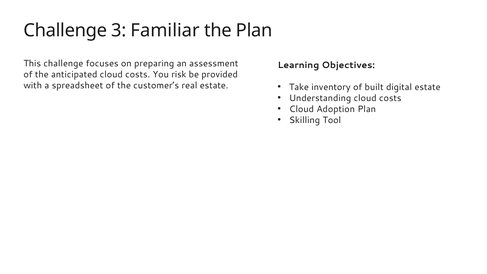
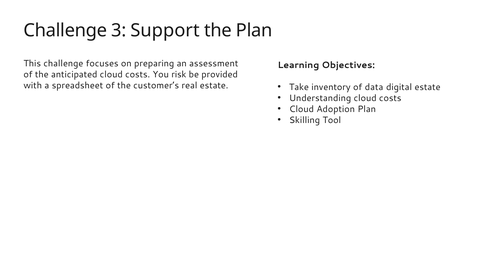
Familiar: Familiar -> Support
built: built -> data
